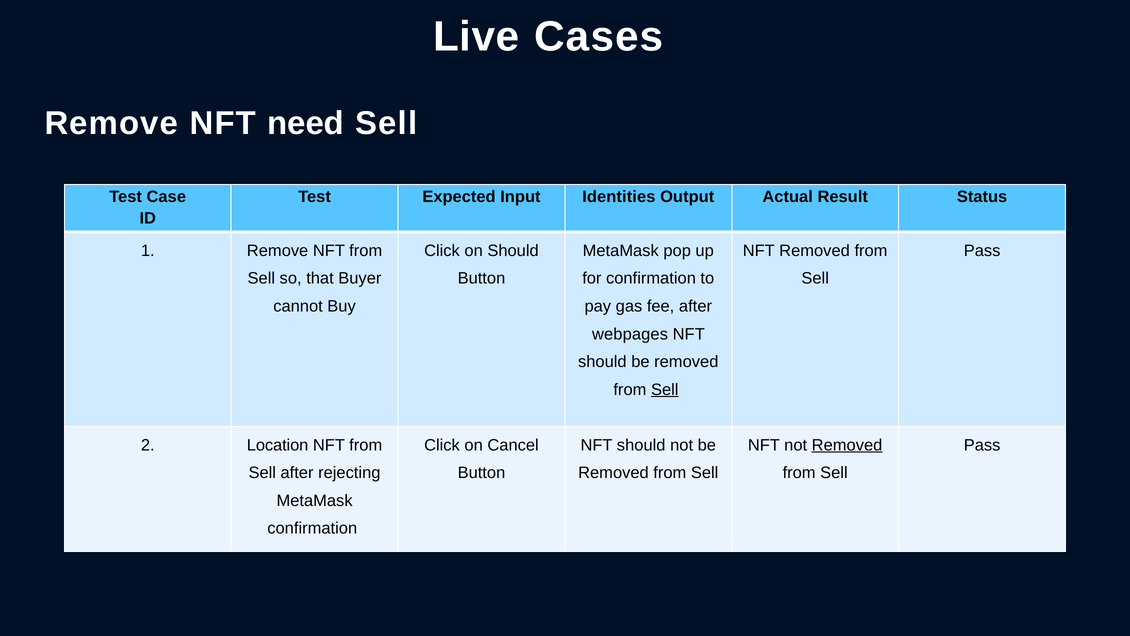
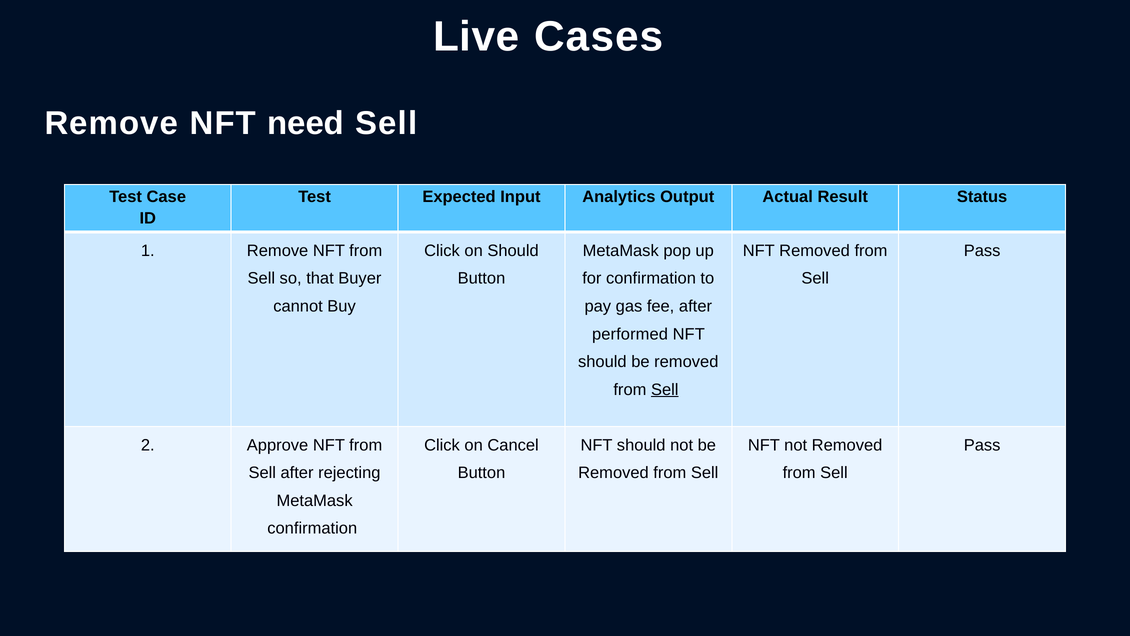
Identities: Identities -> Analytics
webpages: webpages -> performed
Location: Location -> Approve
Removed at (847, 445) underline: present -> none
